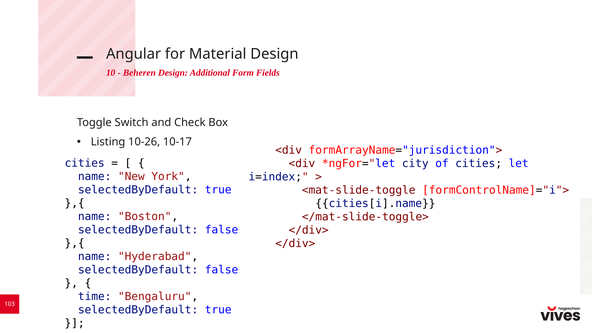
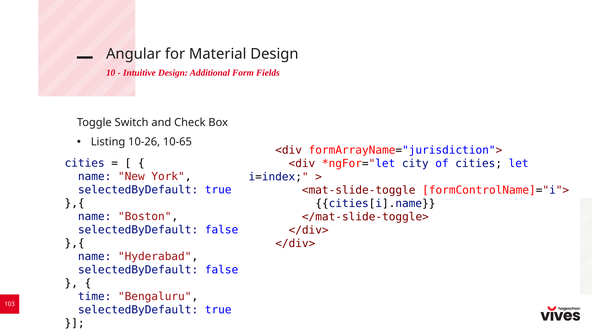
Beheren: Beheren -> Intuitive
10-17: 10-17 -> 10-65
